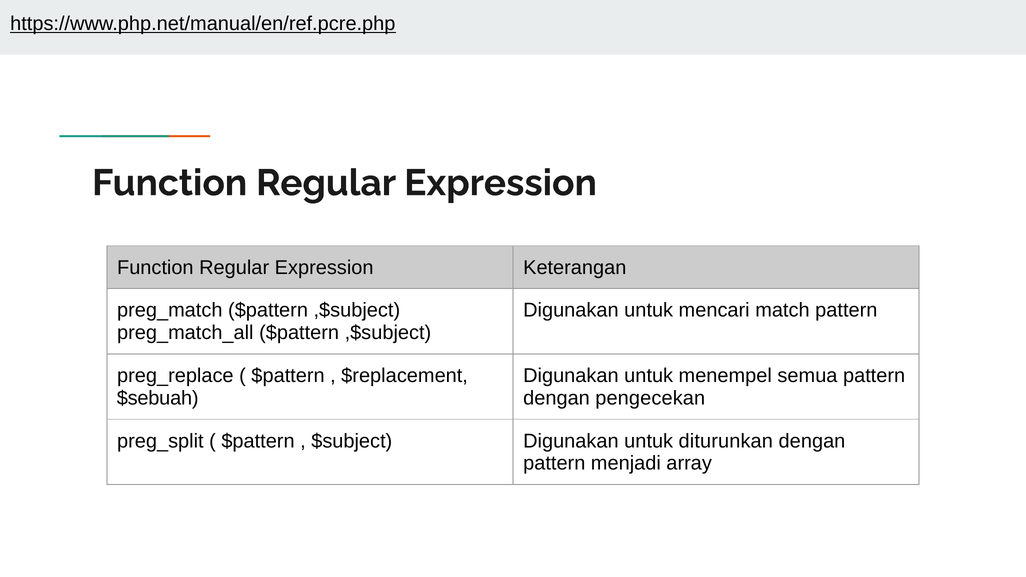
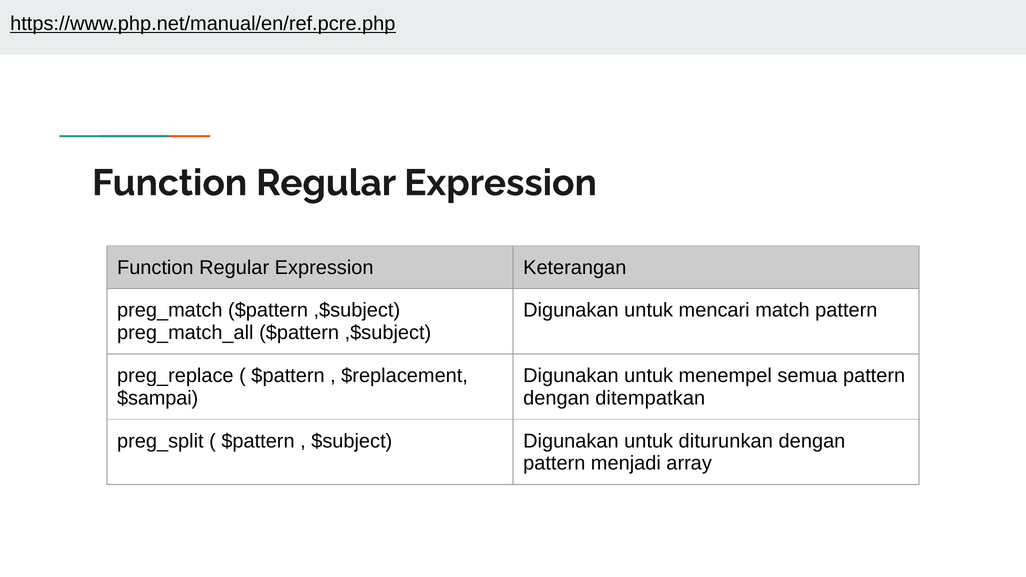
$sebuah: $sebuah -> $sampai
pengecekan: pengecekan -> ditempatkan
